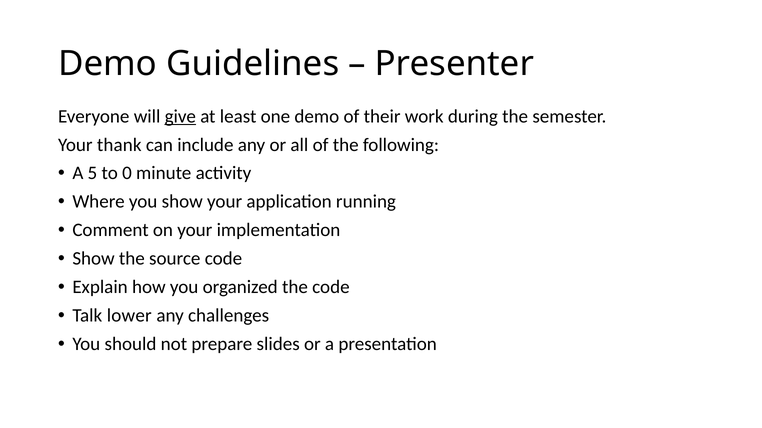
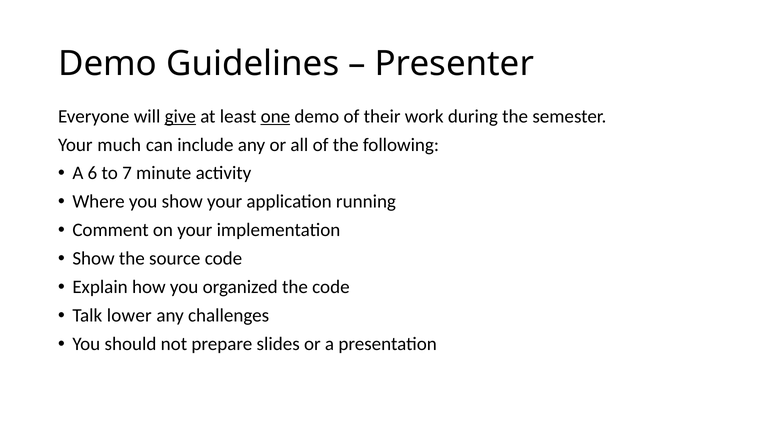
one underline: none -> present
thank: thank -> much
5: 5 -> 6
0: 0 -> 7
